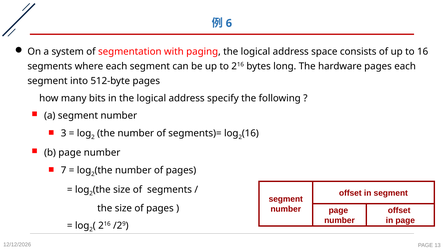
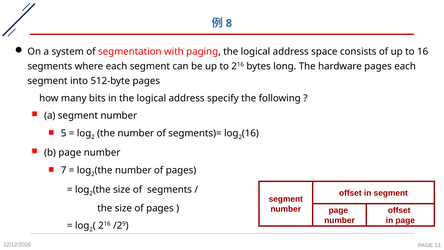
6: 6 -> 8
3: 3 -> 5
